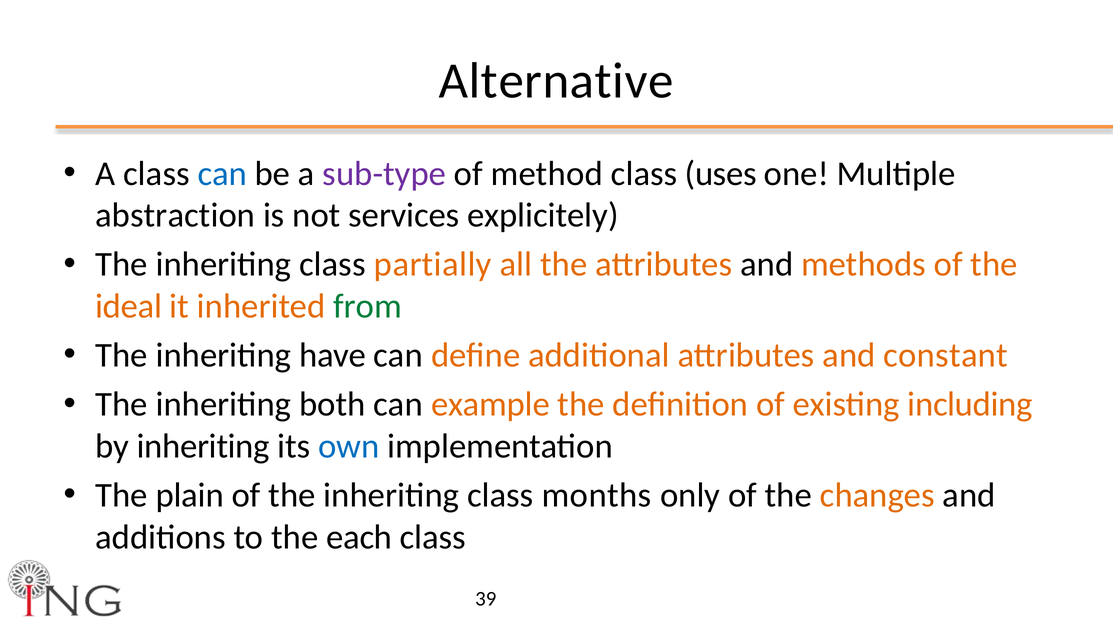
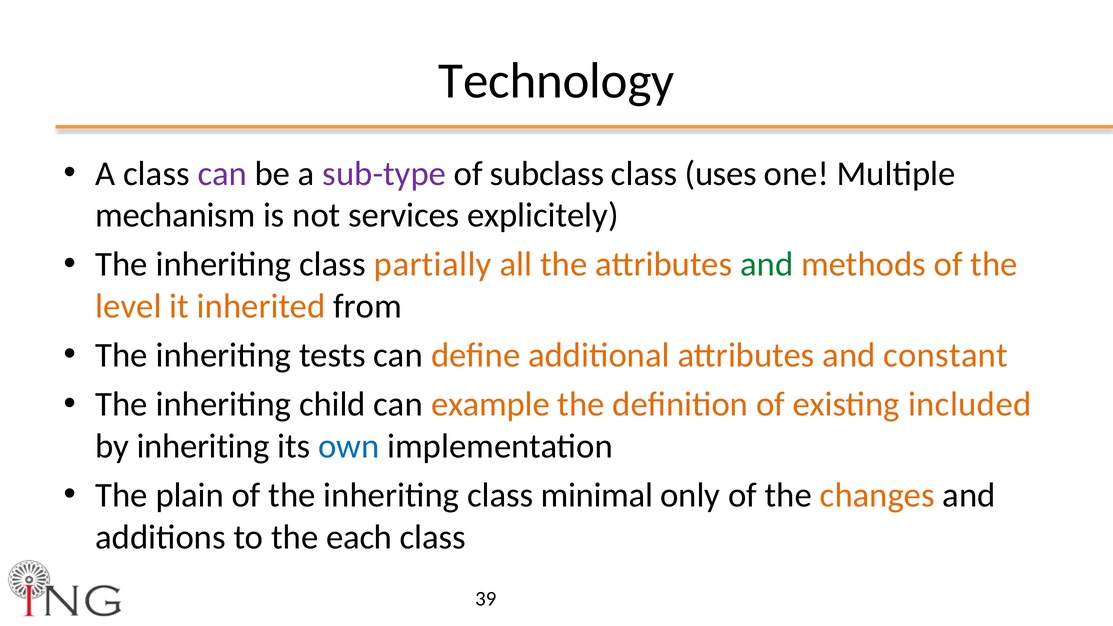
Alternative: Alternative -> Technology
can at (222, 174) colour: blue -> purple
method: method -> subclass
abstraction: abstraction -> mechanism
and at (767, 264) colour: black -> green
ideal: ideal -> level
from colour: green -> black
have: have -> tests
both: both -> child
including: including -> included
months: months -> minimal
